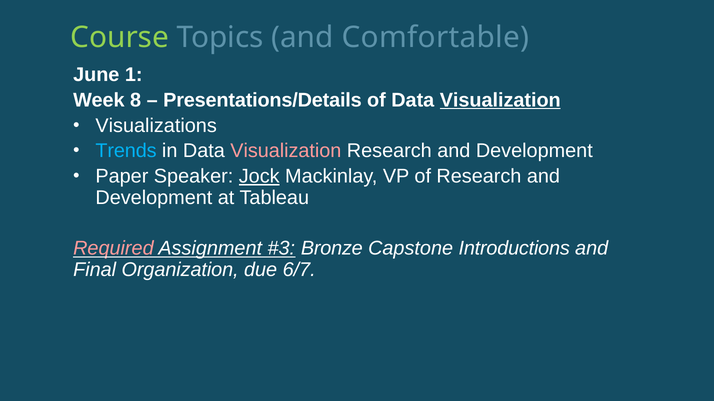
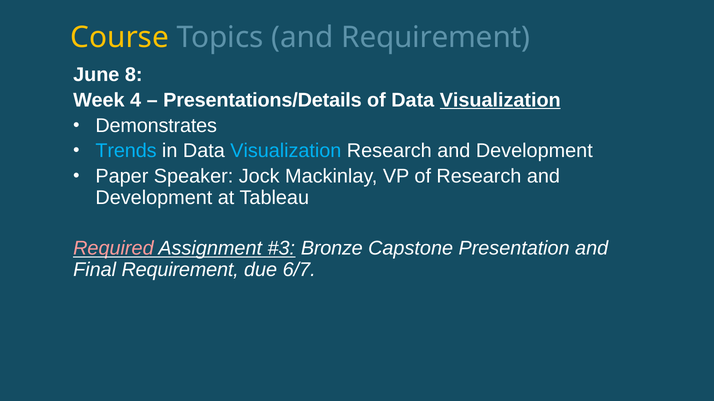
Course colour: light green -> yellow
and Comfortable: Comfortable -> Requirement
1: 1 -> 8
8: 8 -> 4
Visualizations: Visualizations -> Demonstrates
Visualization at (286, 151) colour: pink -> light blue
Jock underline: present -> none
Introductions: Introductions -> Presentation
Final Organization: Organization -> Requirement
